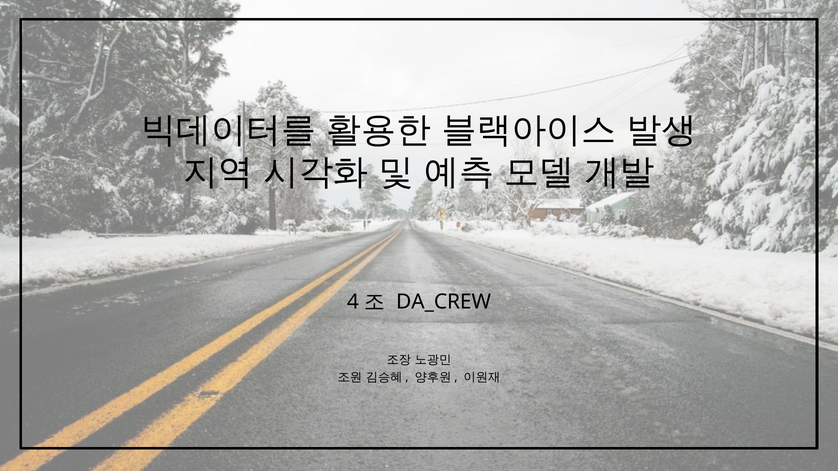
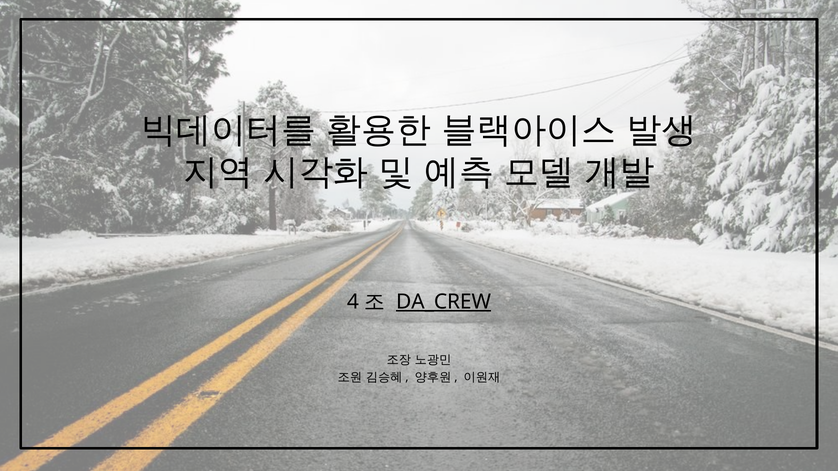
DA_CREW underline: none -> present
